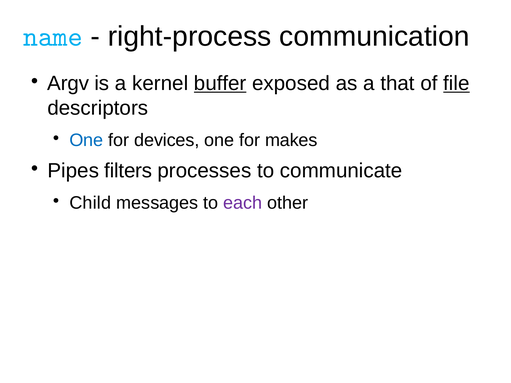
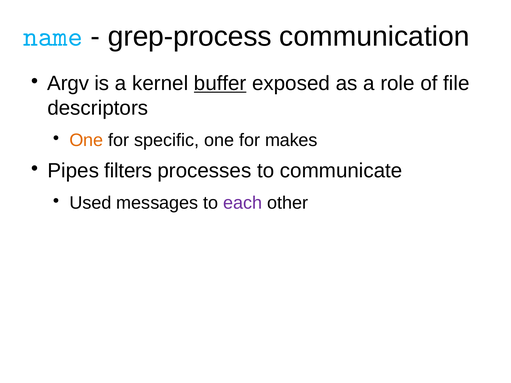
right-process: right-process -> grep-process
that: that -> role
file underline: present -> none
One at (86, 140) colour: blue -> orange
devices: devices -> specific
Child: Child -> Used
